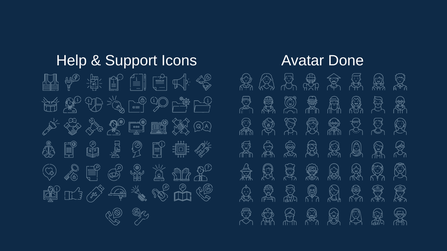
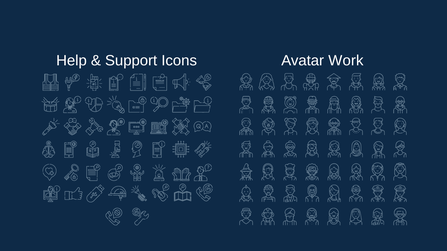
Done: Done -> Work
